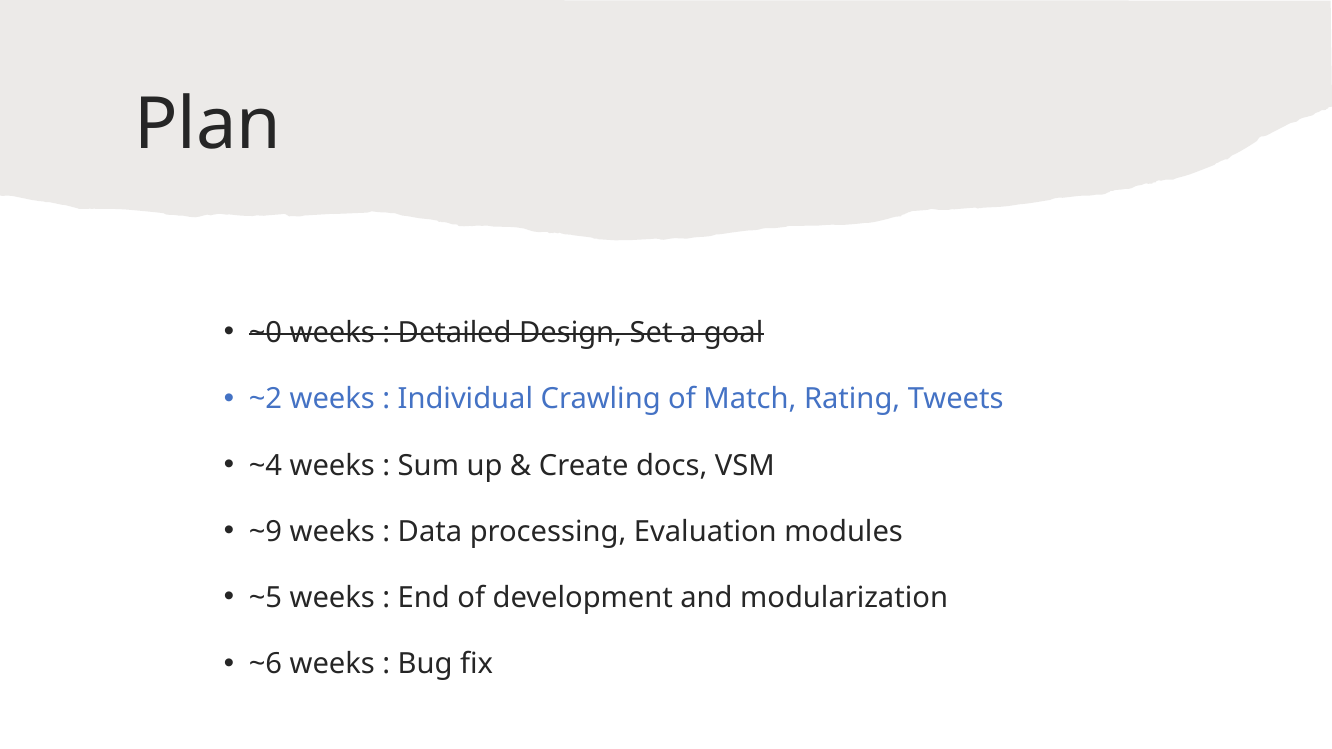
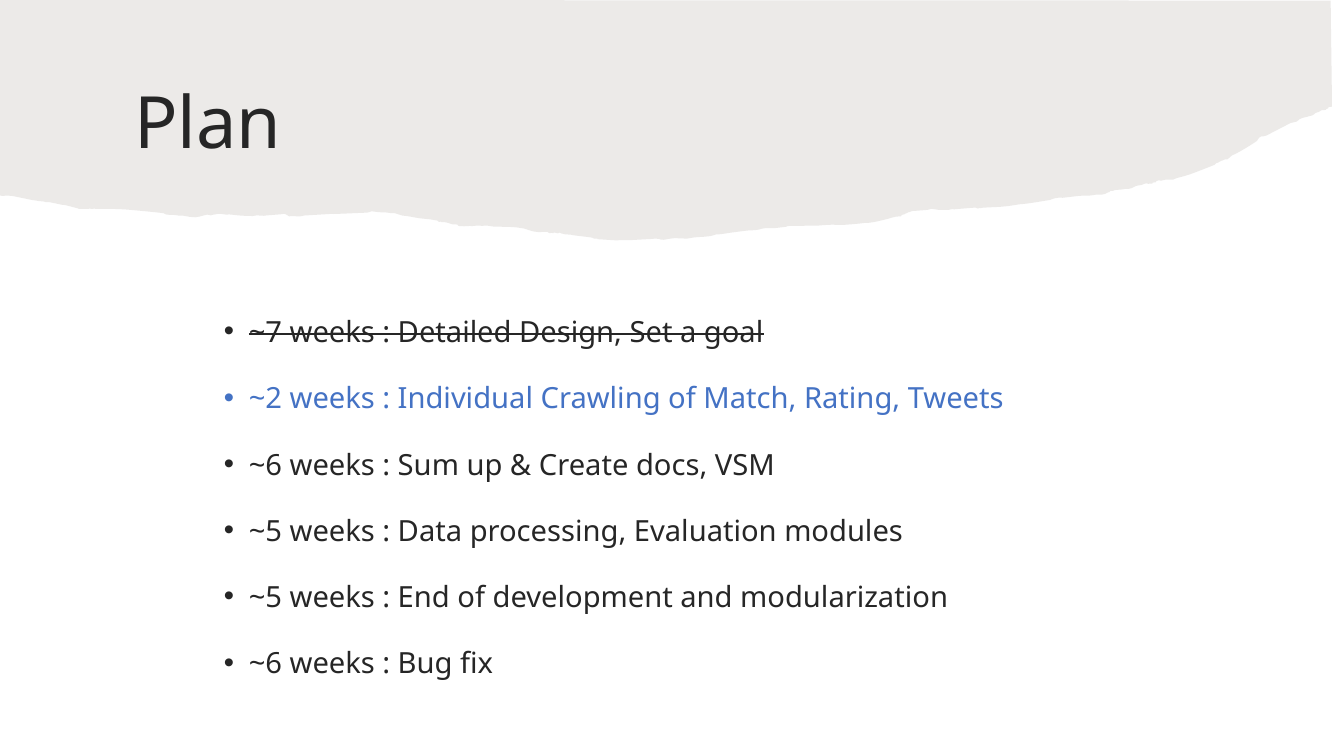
~0: ~0 -> ~7
~4 at (265, 466): ~4 -> ~6
~9 at (265, 532): ~9 -> ~5
